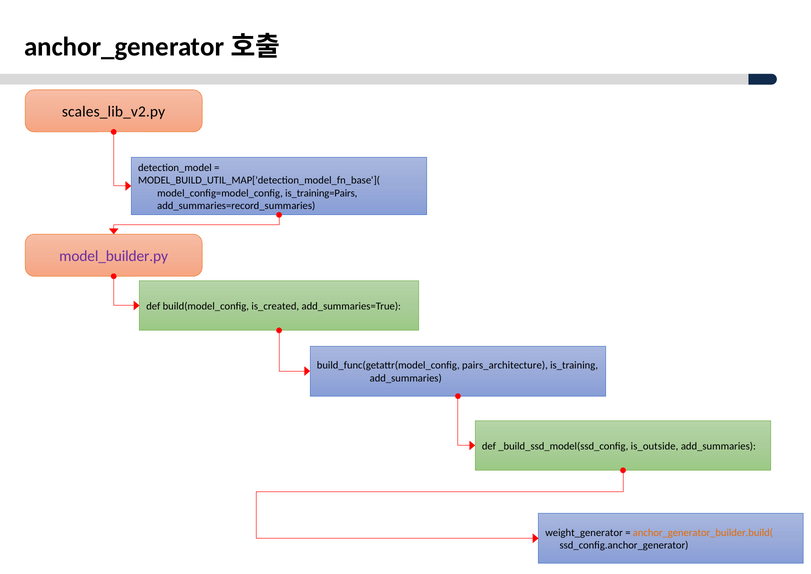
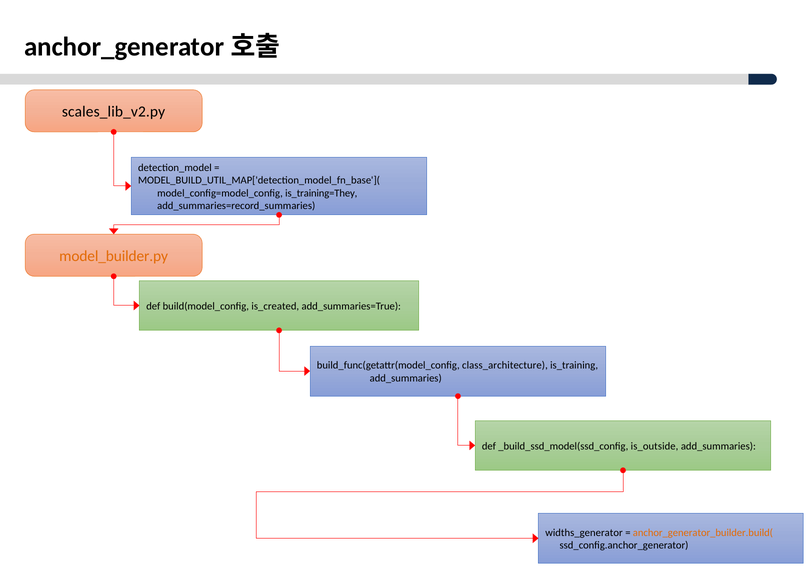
is_training=Pairs: is_training=Pairs -> is_training=They
model_builder.py colour: purple -> orange
pairs_architecture: pairs_architecture -> class_architecture
weight_generator: weight_generator -> widths_generator
